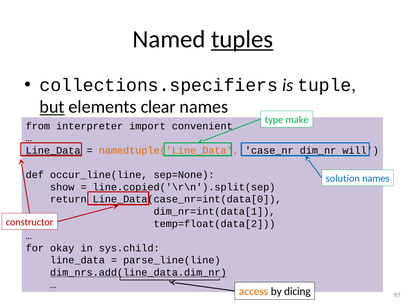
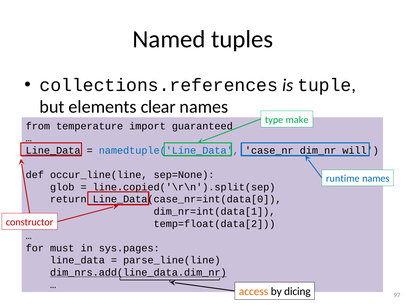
tuples underline: present -> none
collections.specifiers: collections.specifiers -> collections.references
but underline: present -> none
interpreter: interpreter -> temperature
convenient: convenient -> guaranteed
namedtuple('Line_Data colour: orange -> blue
solution: solution -> runtime
show: show -> glob
okay: okay -> must
sys.child: sys.child -> sys.pages
